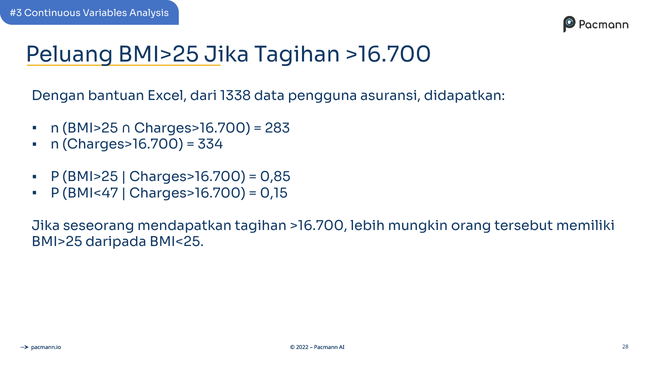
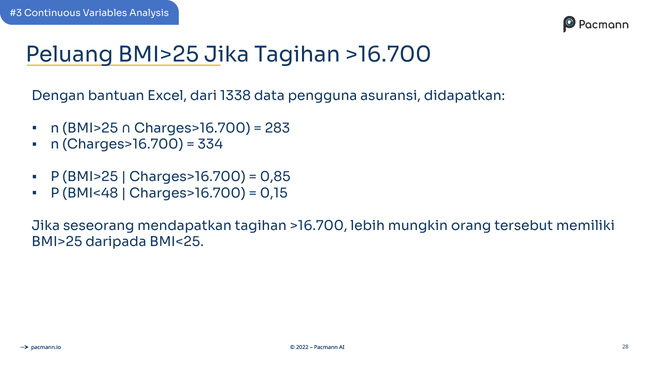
BMI<47: BMI<47 -> BMI<48
